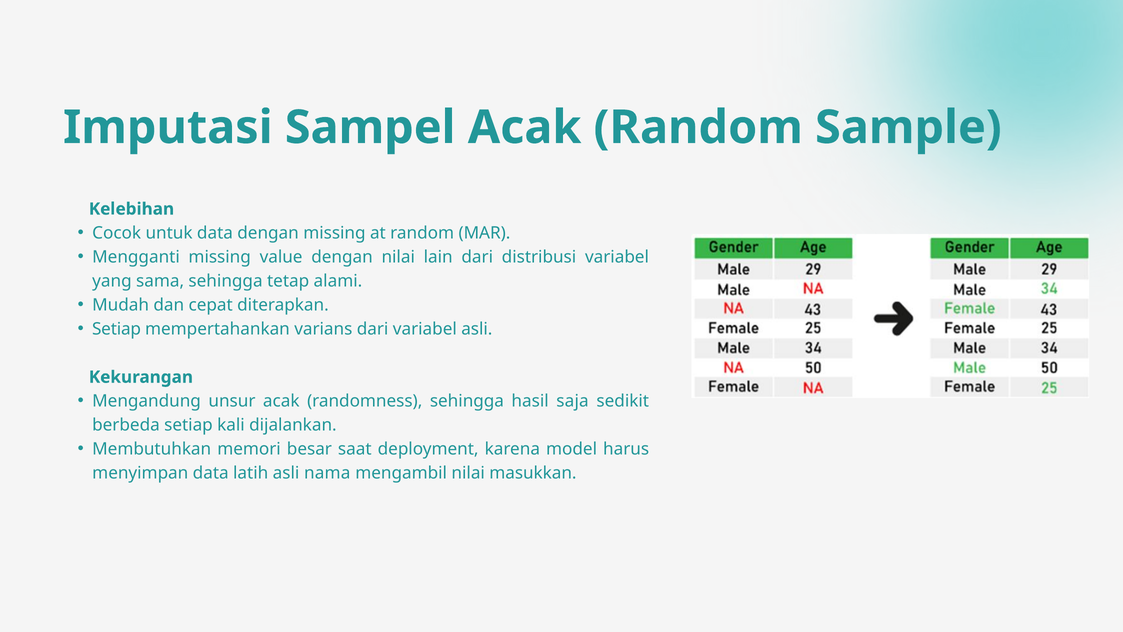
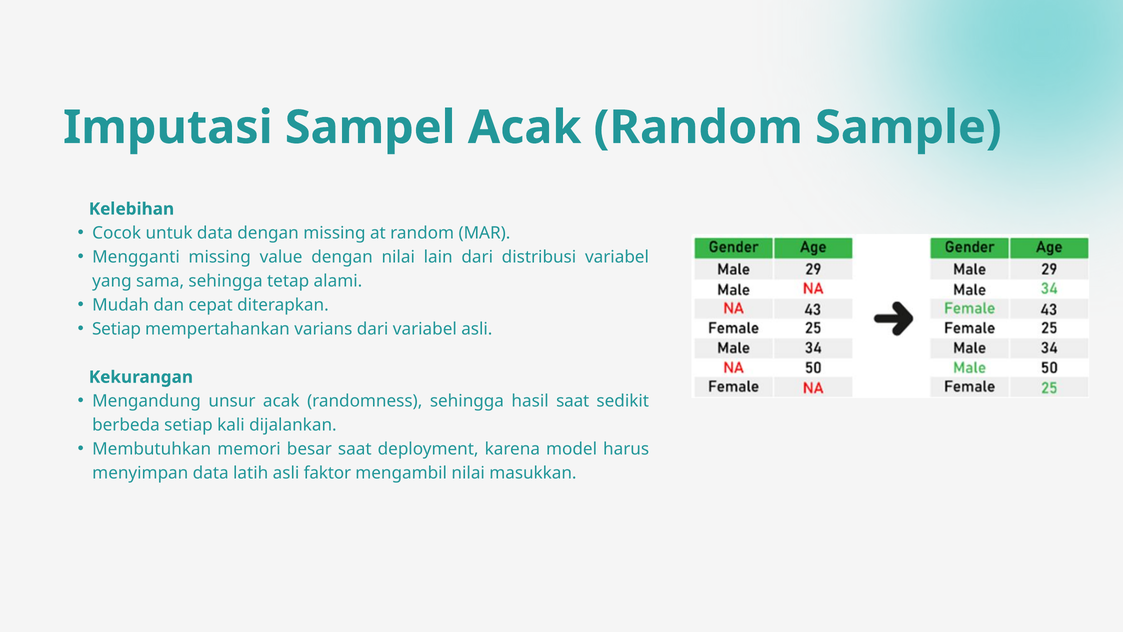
hasil saja: saja -> saat
nama: nama -> faktor
